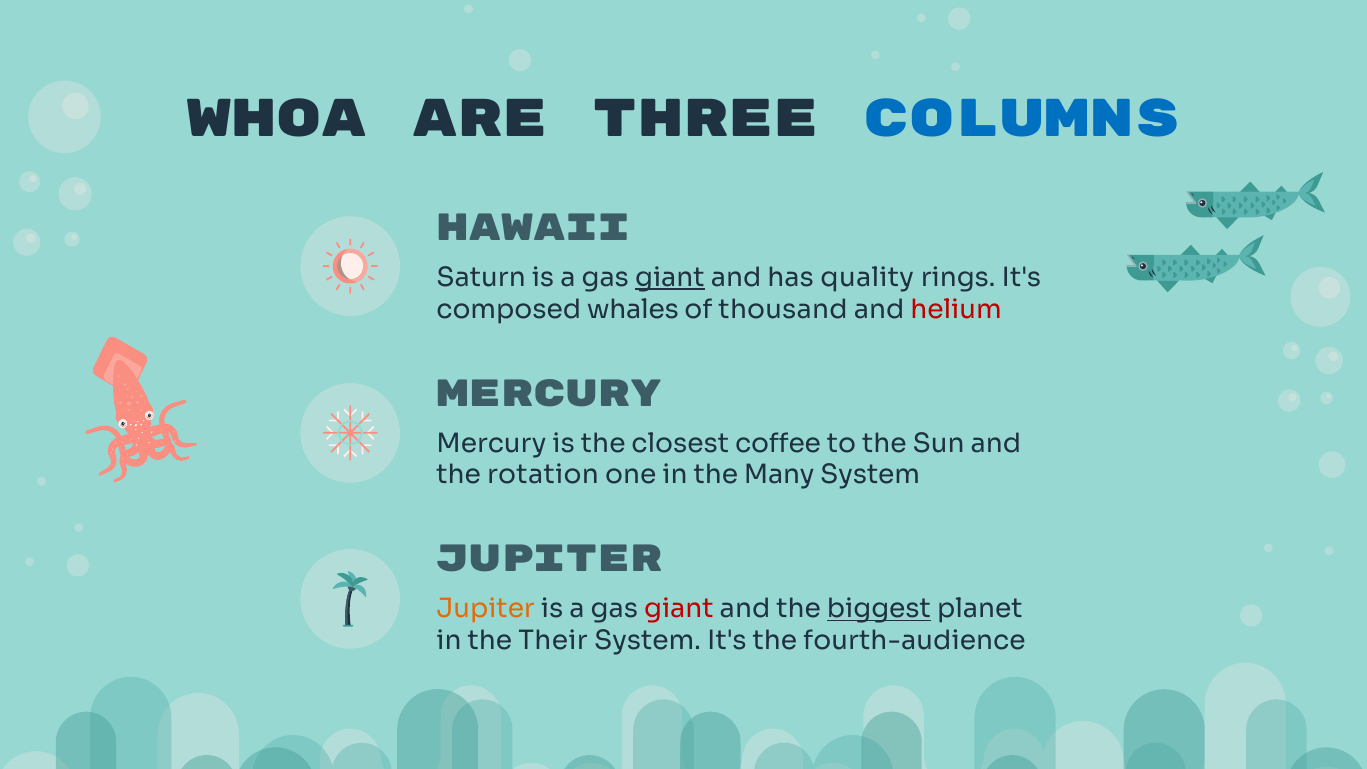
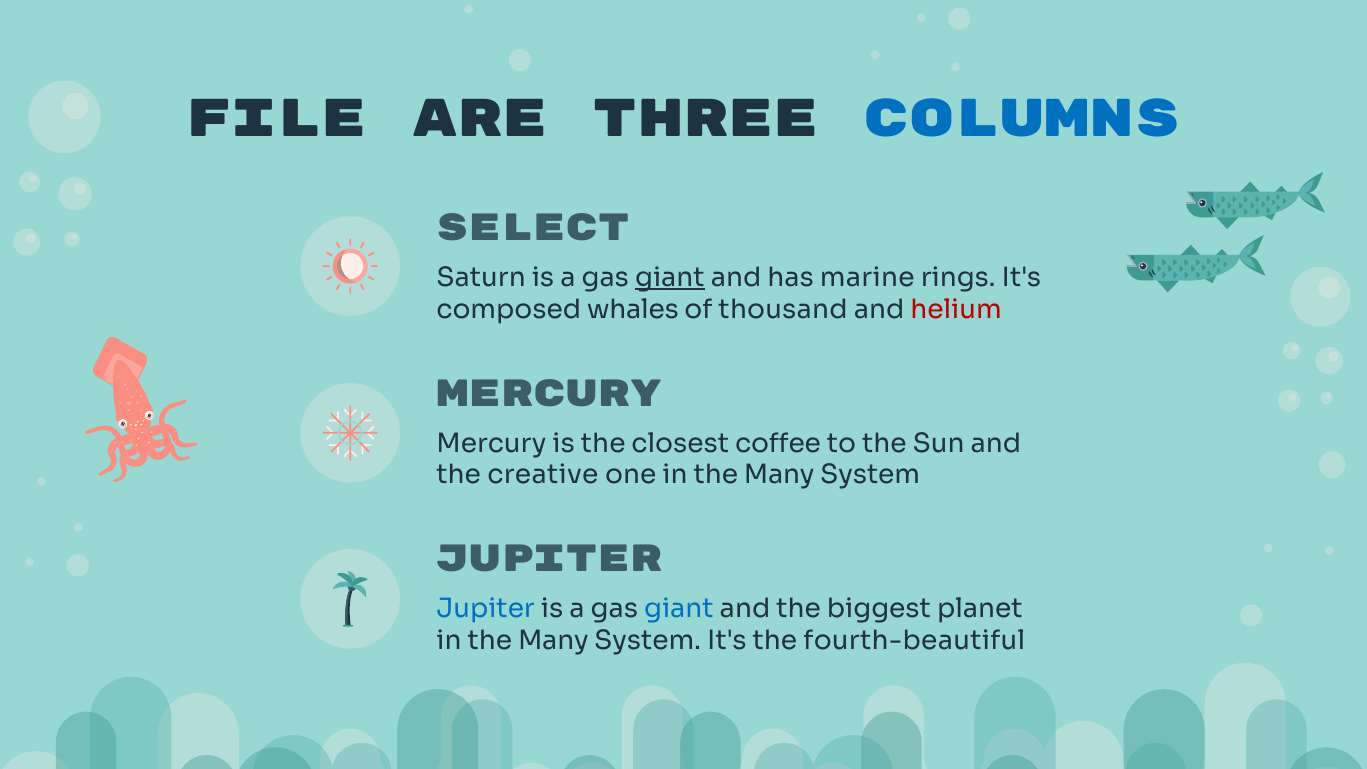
WHOA: WHOA -> FILE
Hawaii: Hawaii -> Select
quality: quality -> marine
rotation: rotation -> creative
Jupiter at (486, 609) colour: orange -> blue
giant at (679, 609) colour: red -> blue
biggest underline: present -> none
Their at (553, 641): Their -> Many
fourth-audience: fourth-audience -> fourth-beautiful
